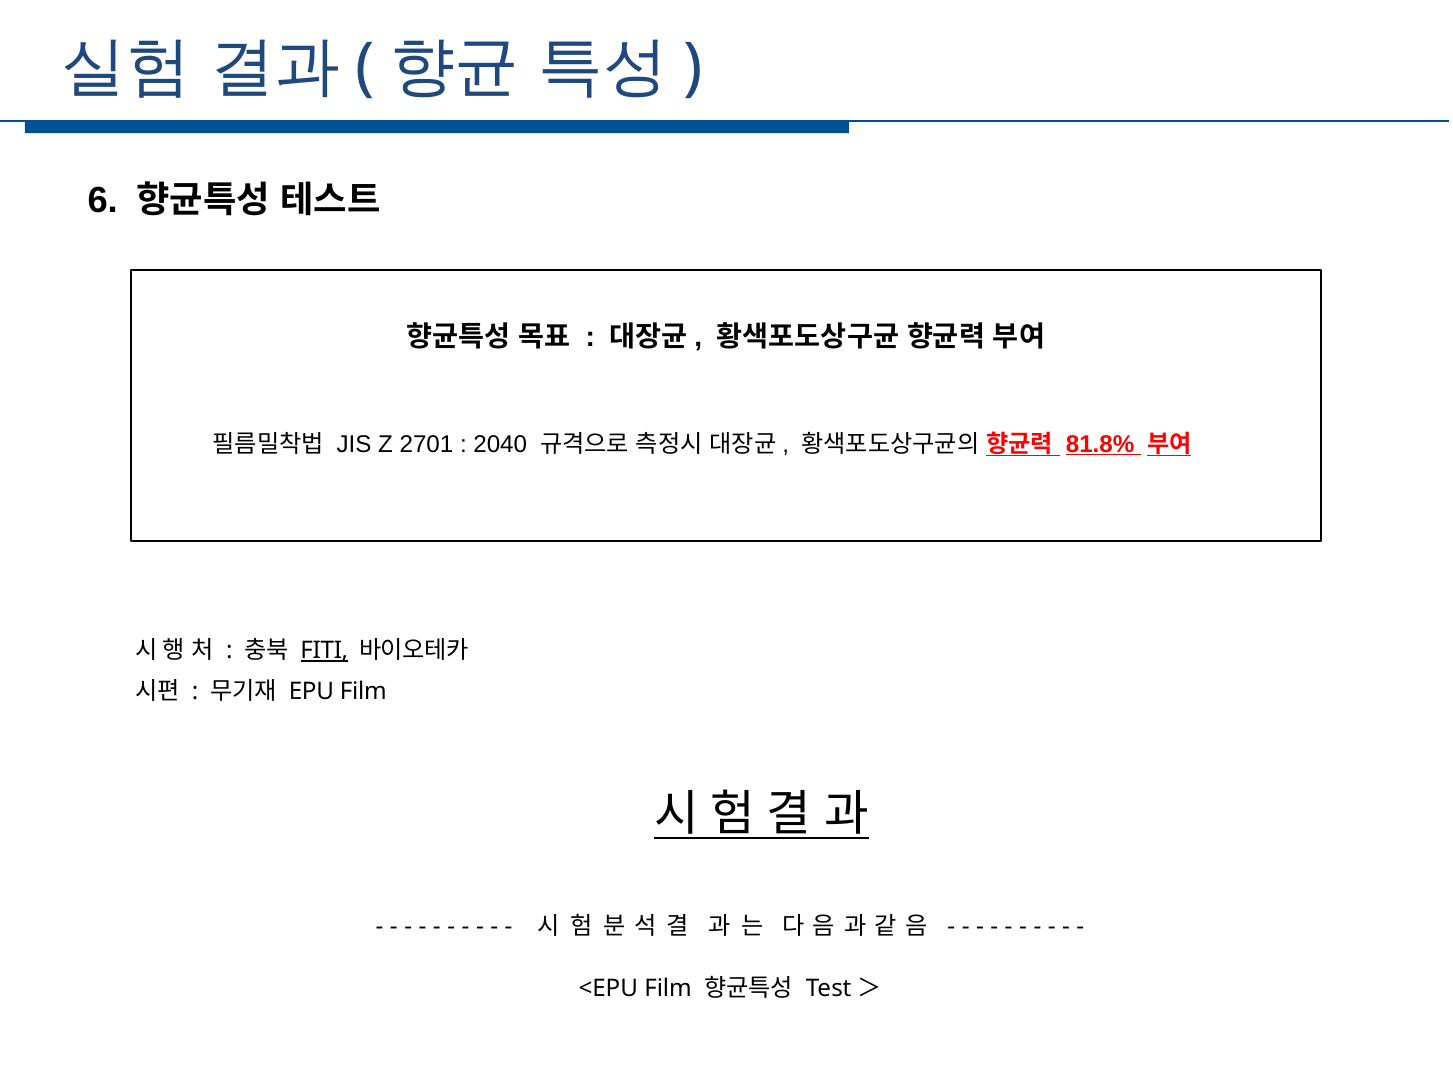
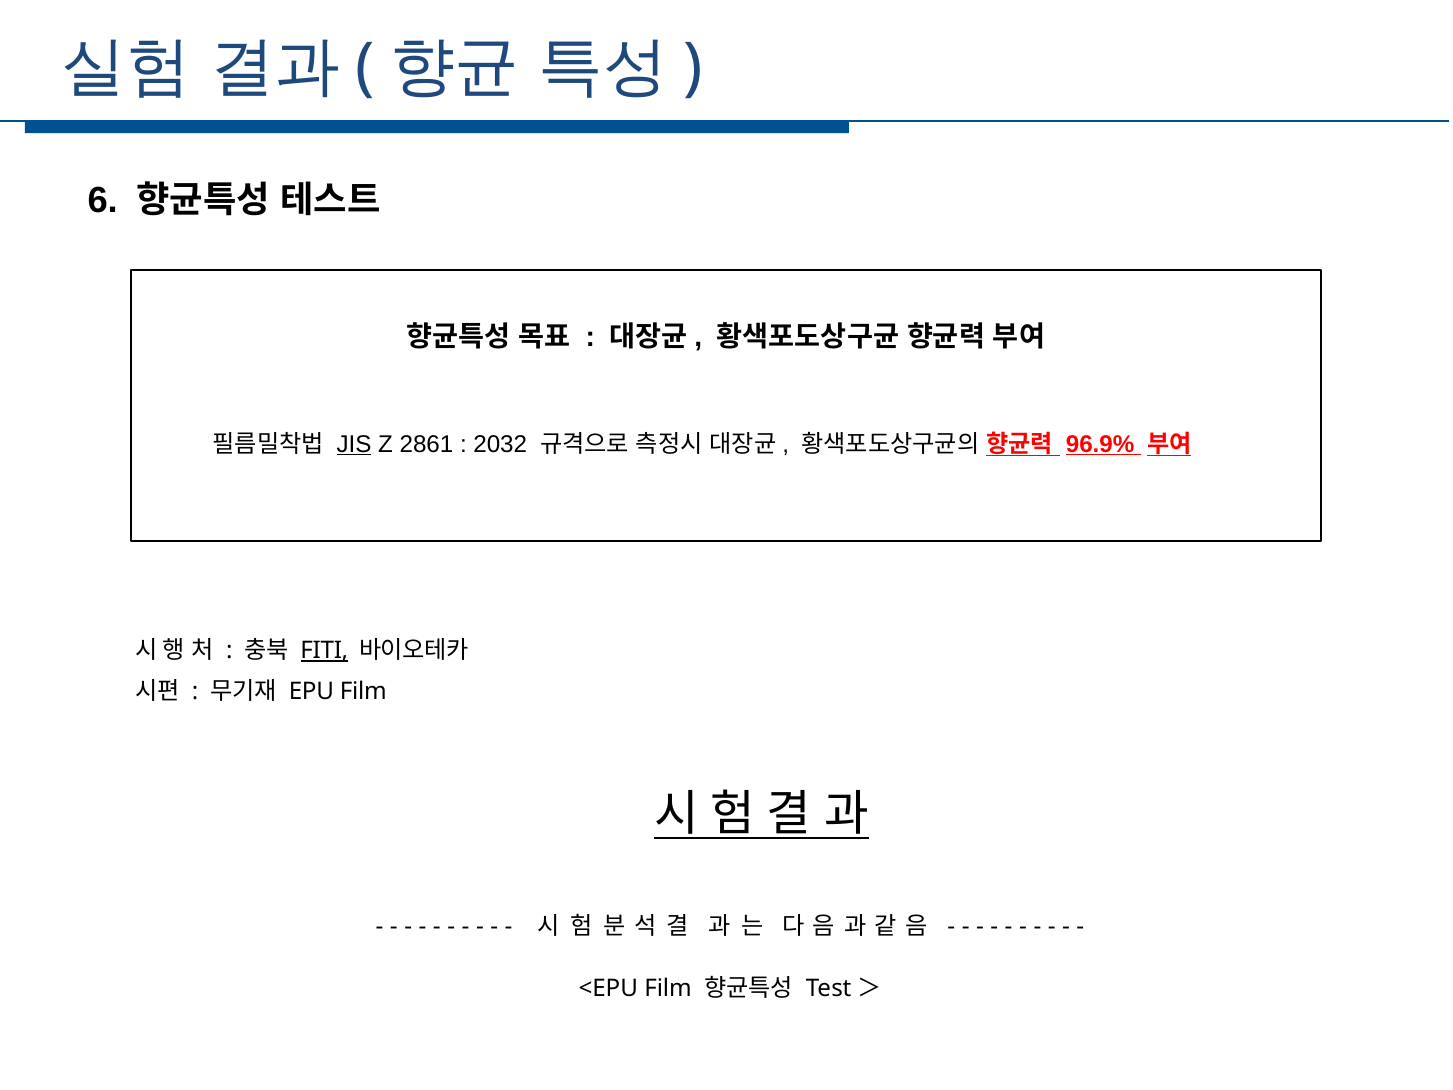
JIS underline: none -> present
2701: 2701 -> 2861
2040: 2040 -> 2032
81.8%: 81.8% -> 96.9%
